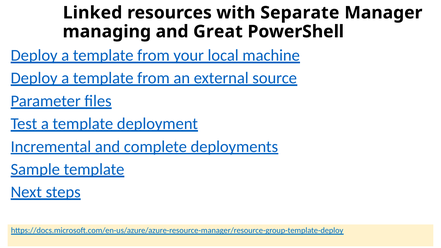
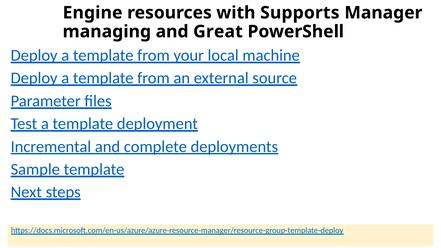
Linked: Linked -> Engine
Separate: Separate -> Supports
